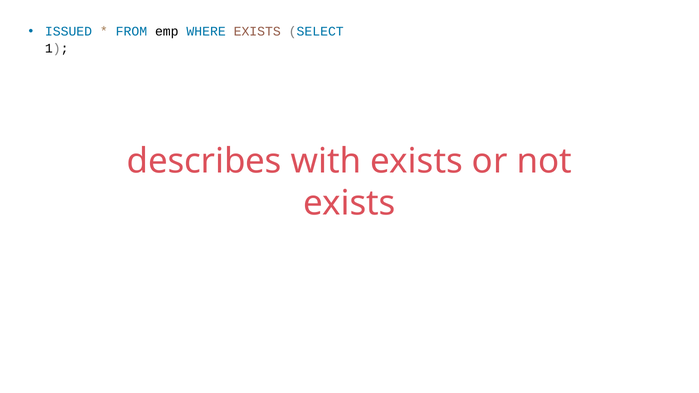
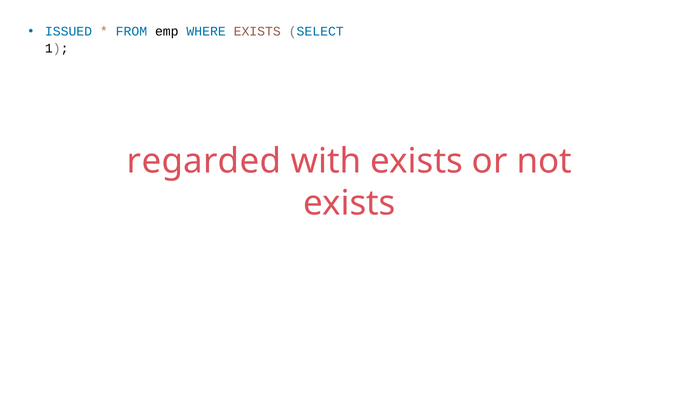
describes: describes -> regarded
